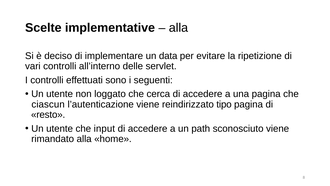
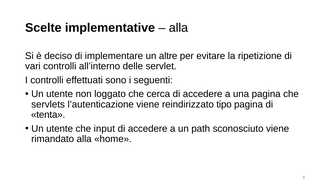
data: data -> altre
ciascun: ciascun -> servlets
resto: resto -> tenta
